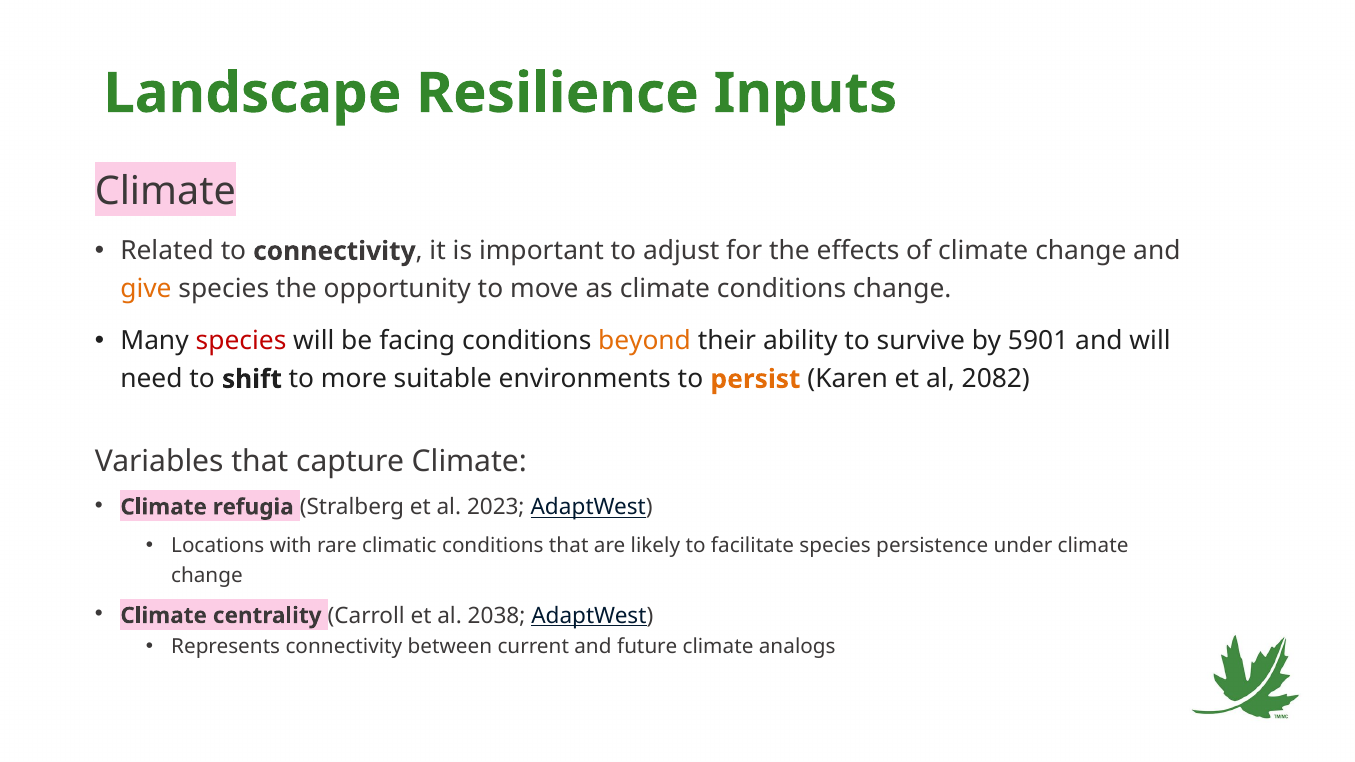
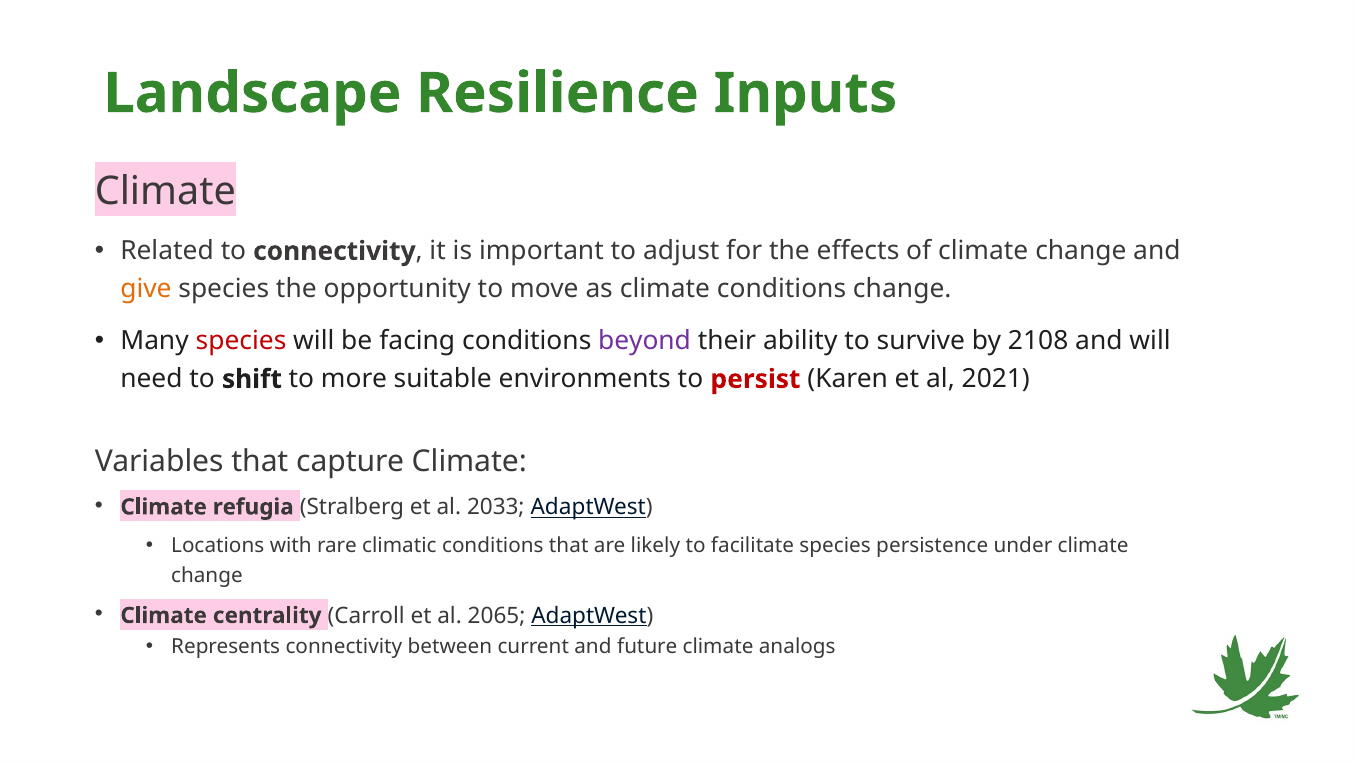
beyond colour: orange -> purple
5901: 5901 -> 2108
persist colour: orange -> red
2082: 2082 -> 2021
2023: 2023 -> 2033
2038: 2038 -> 2065
